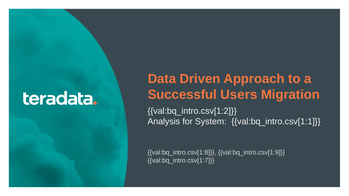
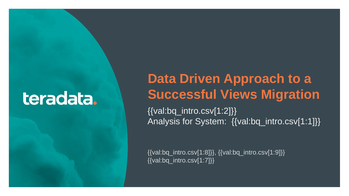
Users: Users -> Views
